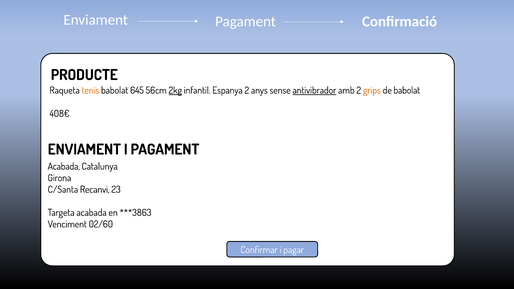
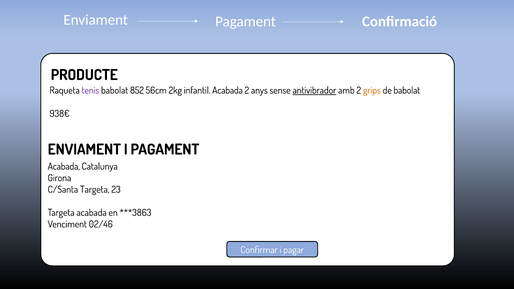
tenis colour: orange -> purple
645: 645 -> 852
2kg underline: present -> none
infantil Espanya: Espanya -> Acabada
408€: 408€ -> 938€
C/Santa Recanvi: Recanvi -> Targeta
02/60: 02/60 -> 02/46
